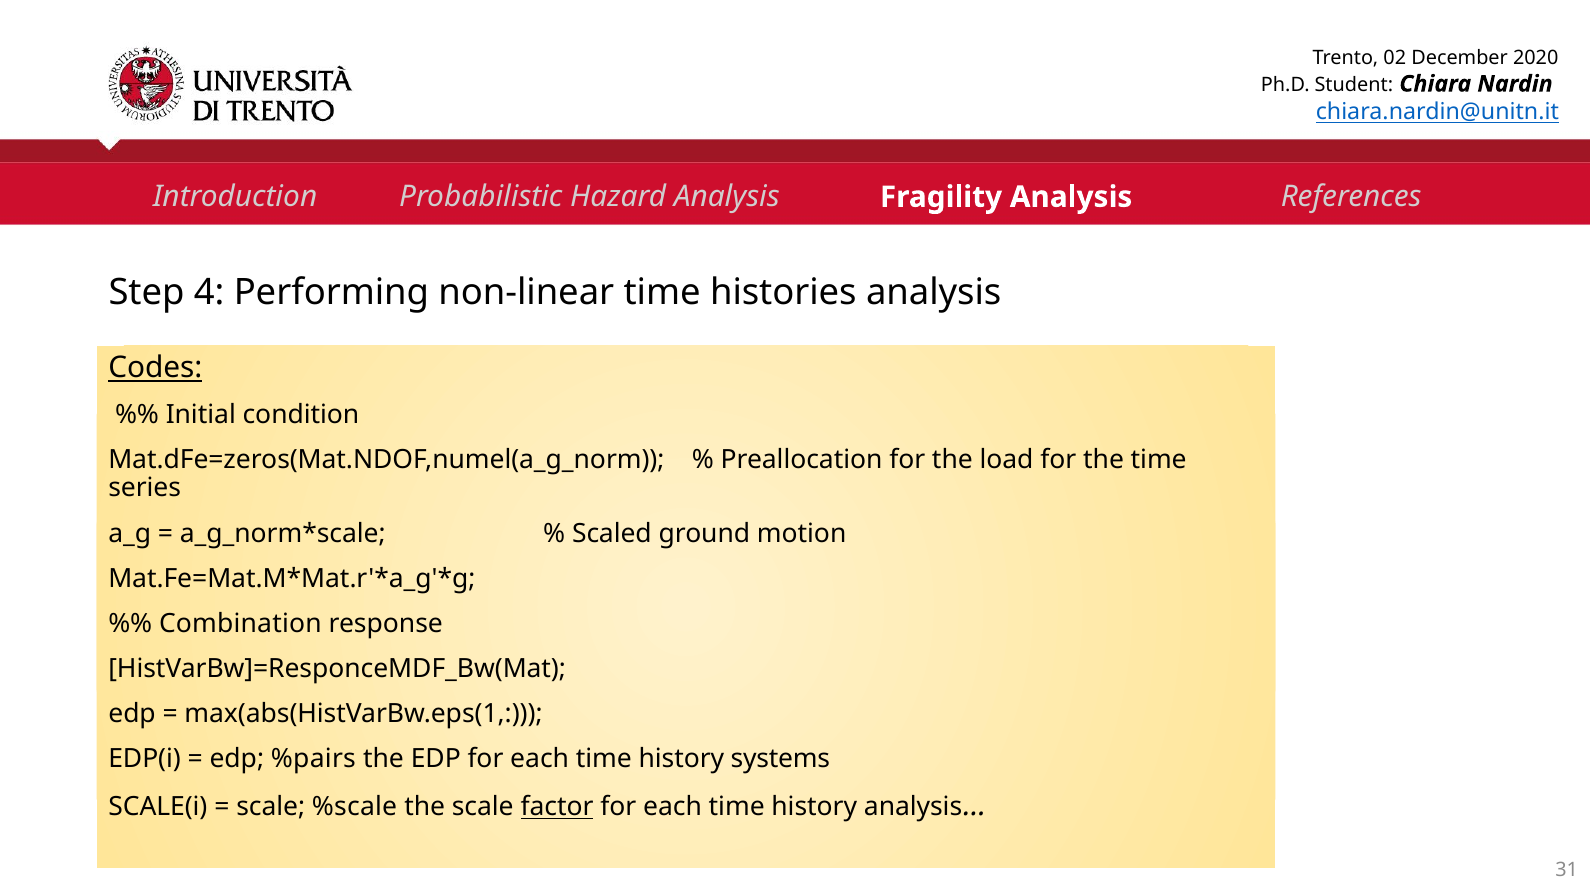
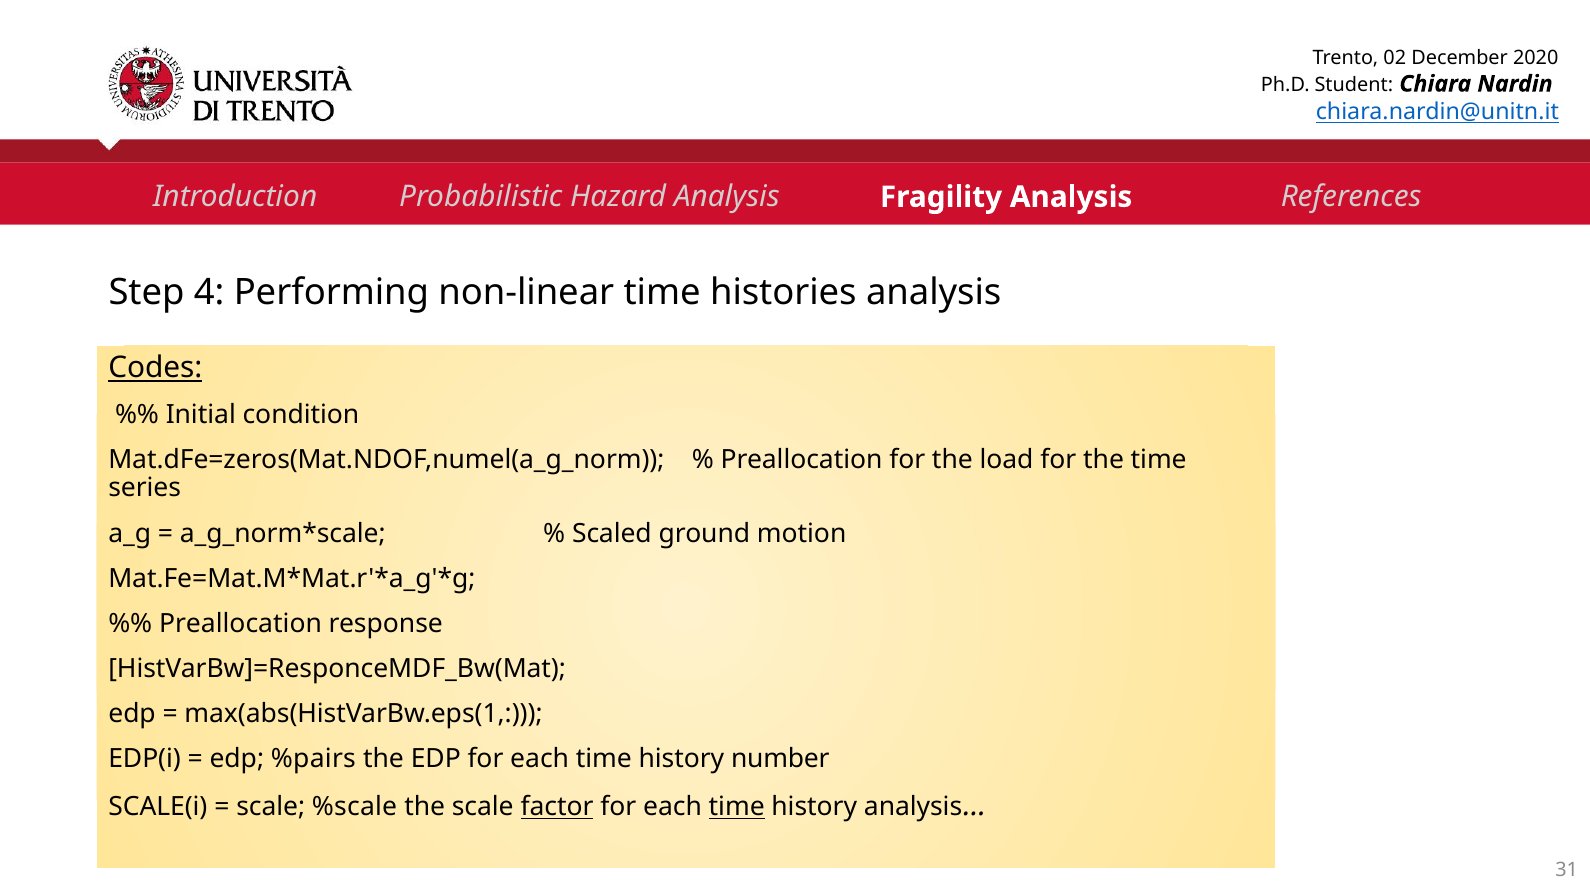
Combination at (240, 624): Combination -> Preallocation
systems: systems -> number
time at (737, 807) underline: none -> present
